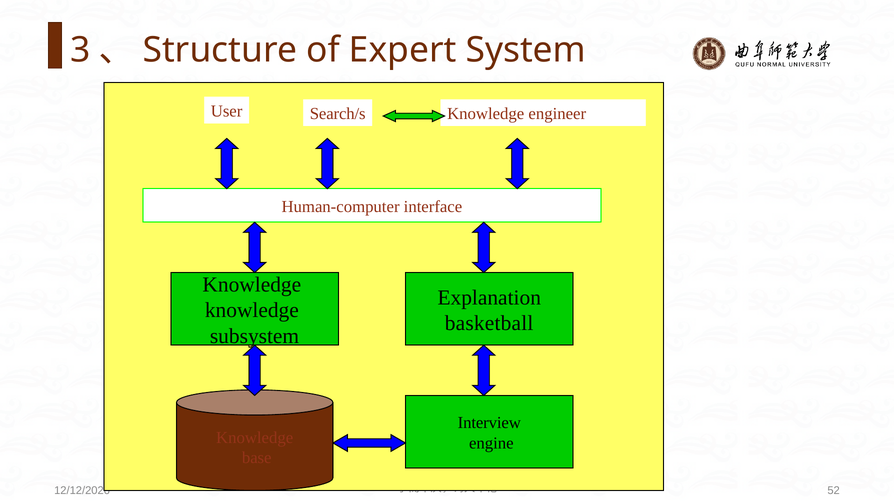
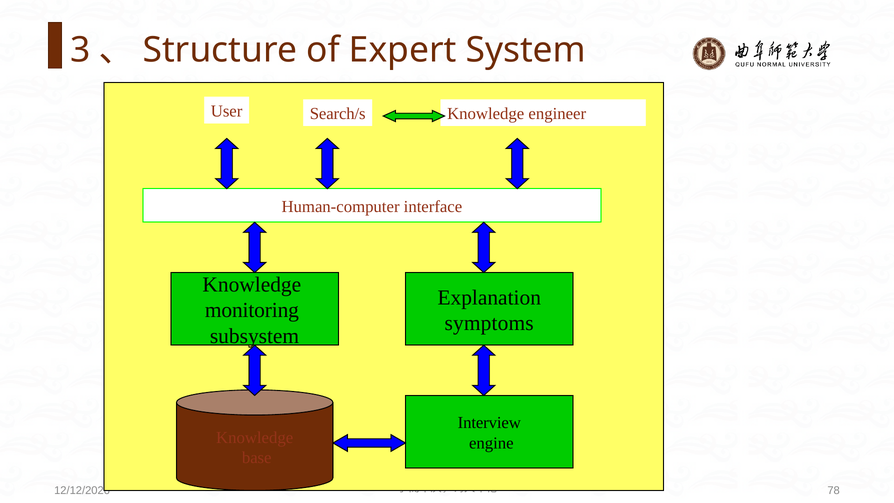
knowledge at (252, 310): knowledge -> monitoring
basketball: basketball -> symptoms
52: 52 -> 78
